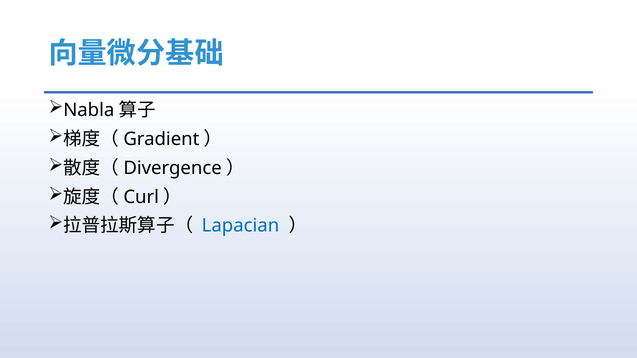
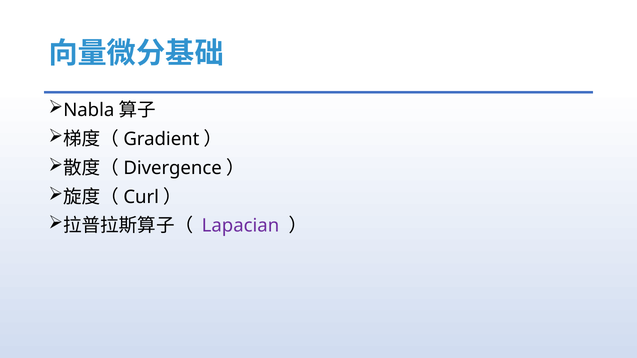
Lapacian colour: blue -> purple
